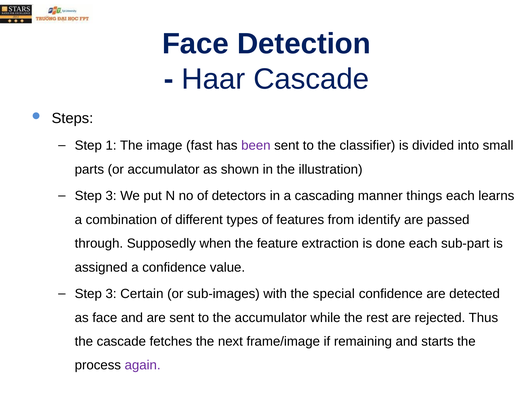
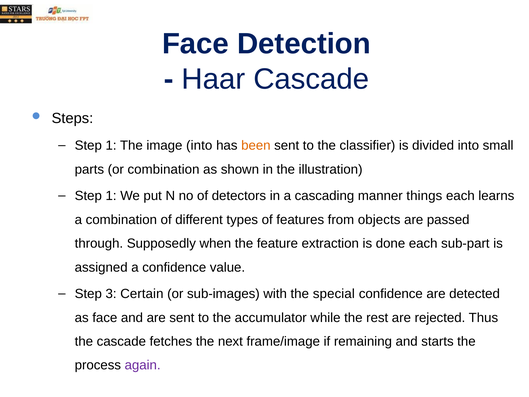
image fast: fast -> into
been colour: purple -> orange
or accumulator: accumulator -> combination
3 at (111, 196): 3 -> 1
identify: identify -> objects
